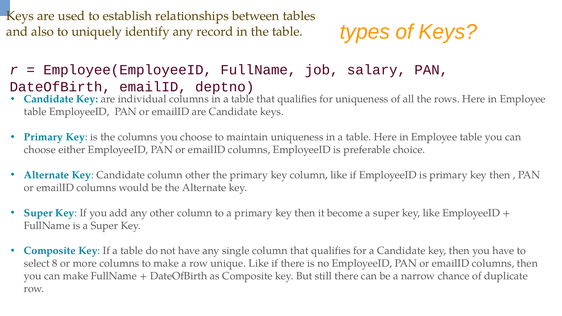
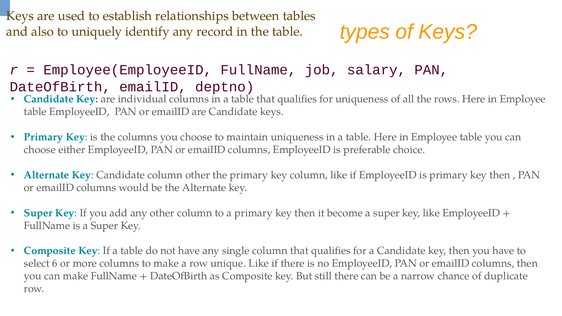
8: 8 -> 6
